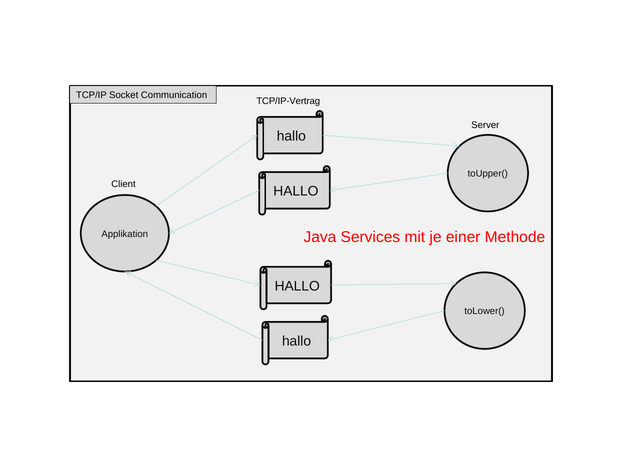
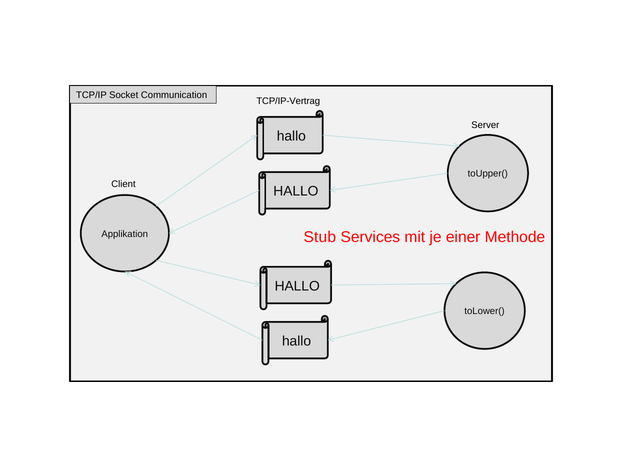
Java: Java -> Stub
